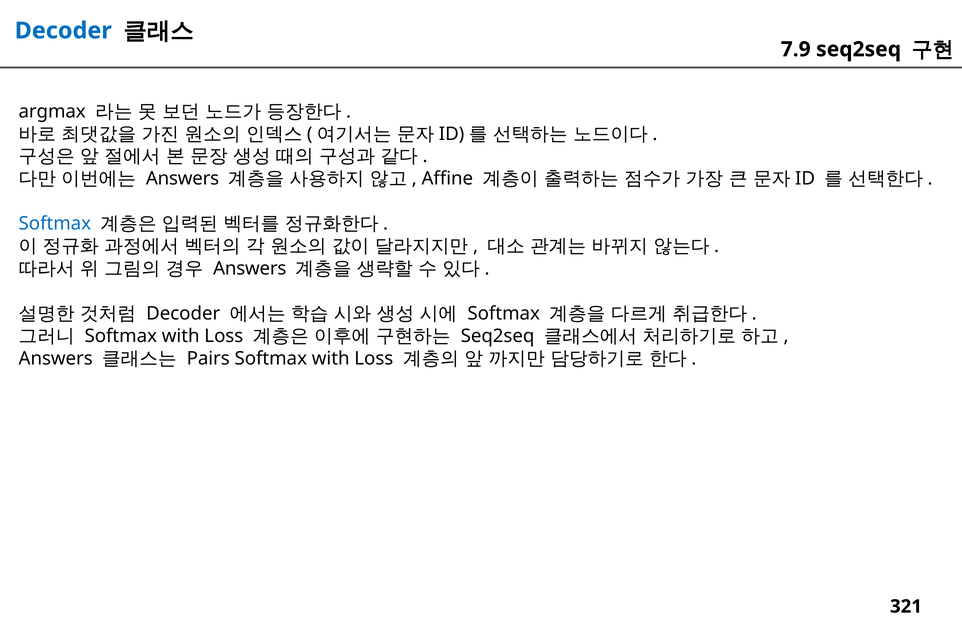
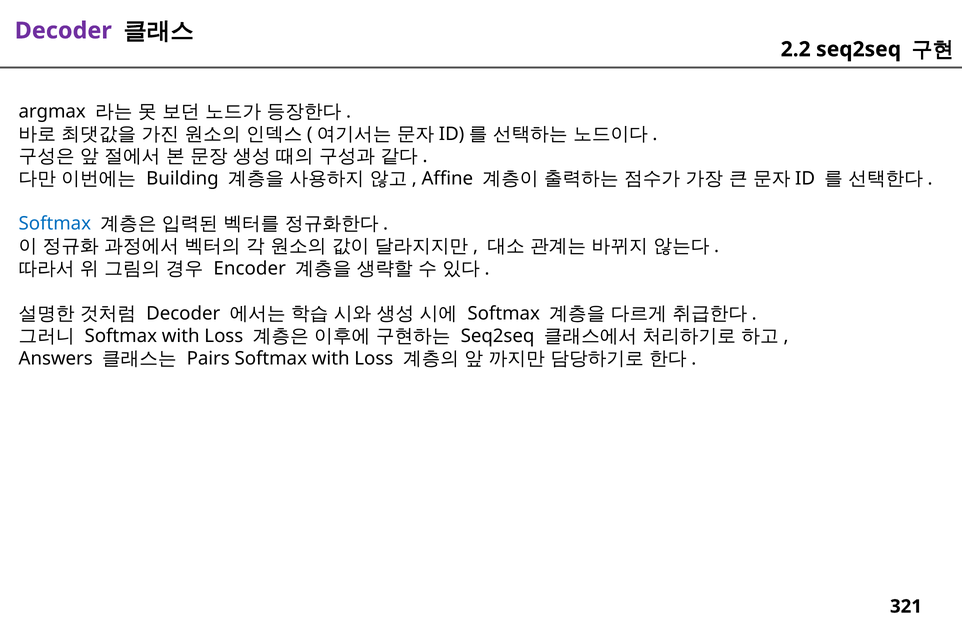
Decoder at (63, 31) colour: blue -> purple
7.9: 7.9 -> 2.2
Answers at (183, 179): Answers -> Building
Answers at (250, 269): Answers -> Encoder
